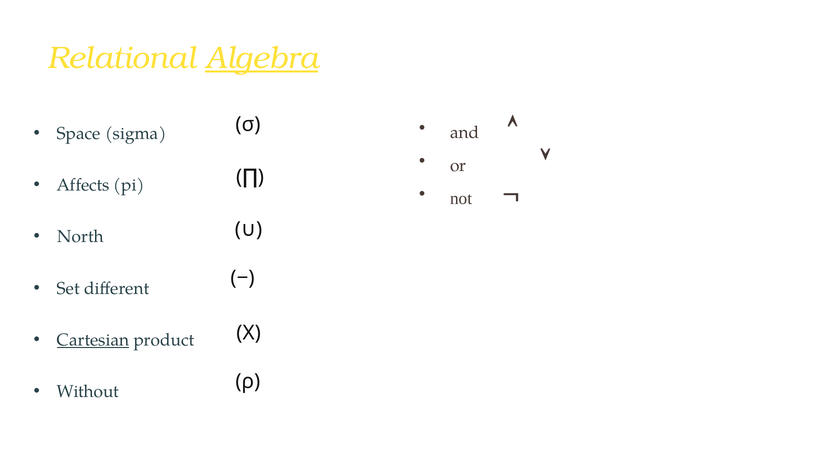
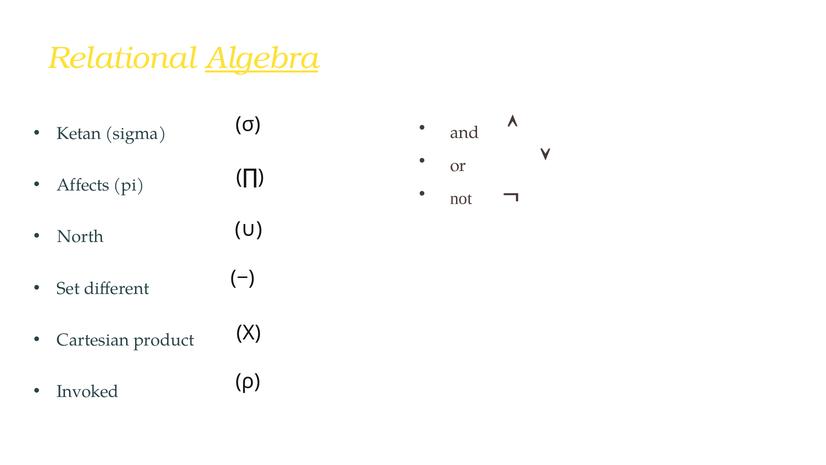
Space: Space -> Ketan
Cartesian underline: present -> none
Without: Without -> Invoked
